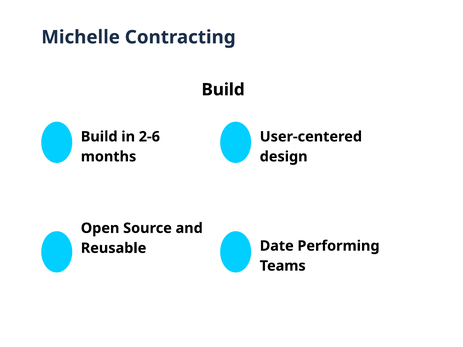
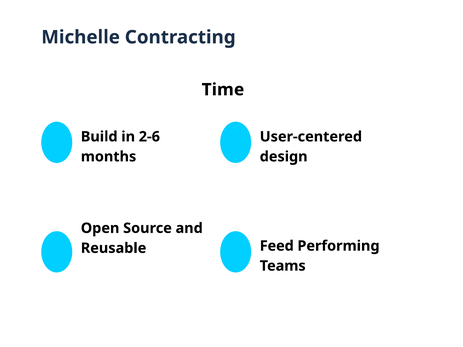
Build at (223, 90): Build -> Time
Date: Date -> Feed
